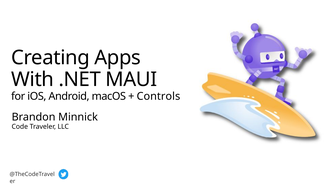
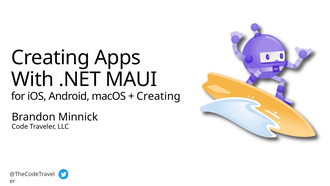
Controls at (158, 96): Controls -> Creating
